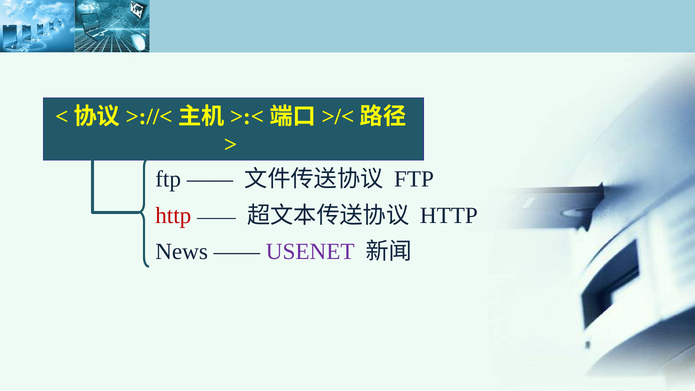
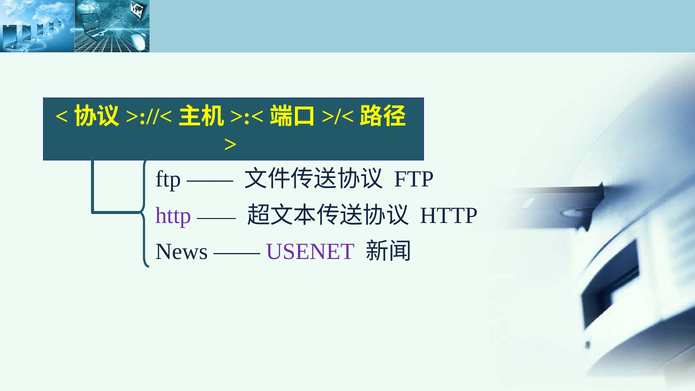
http at (173, 215) colour: red -> purple
